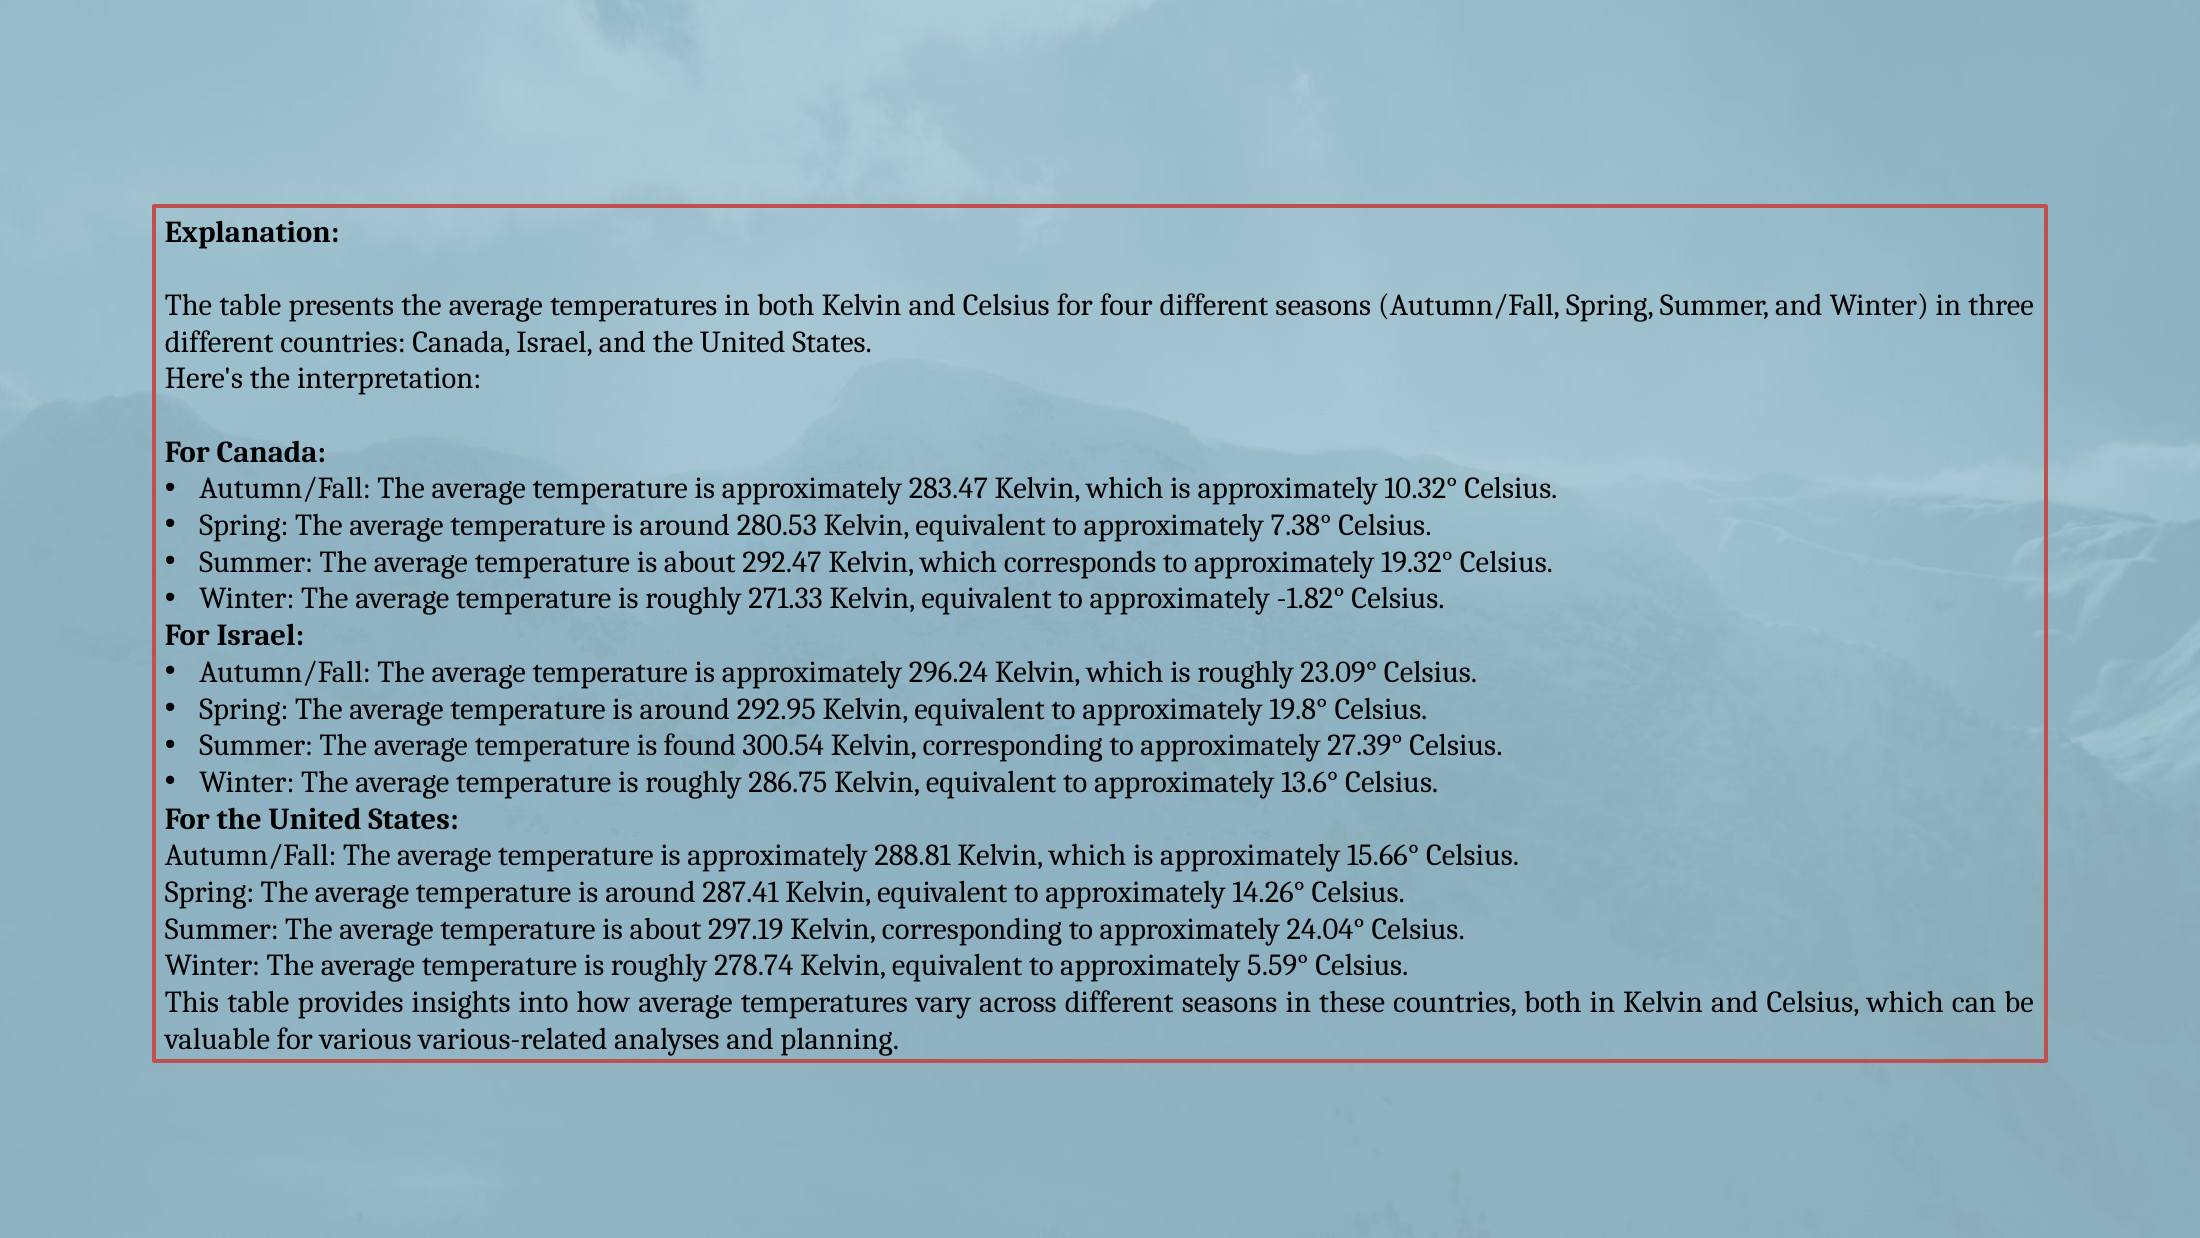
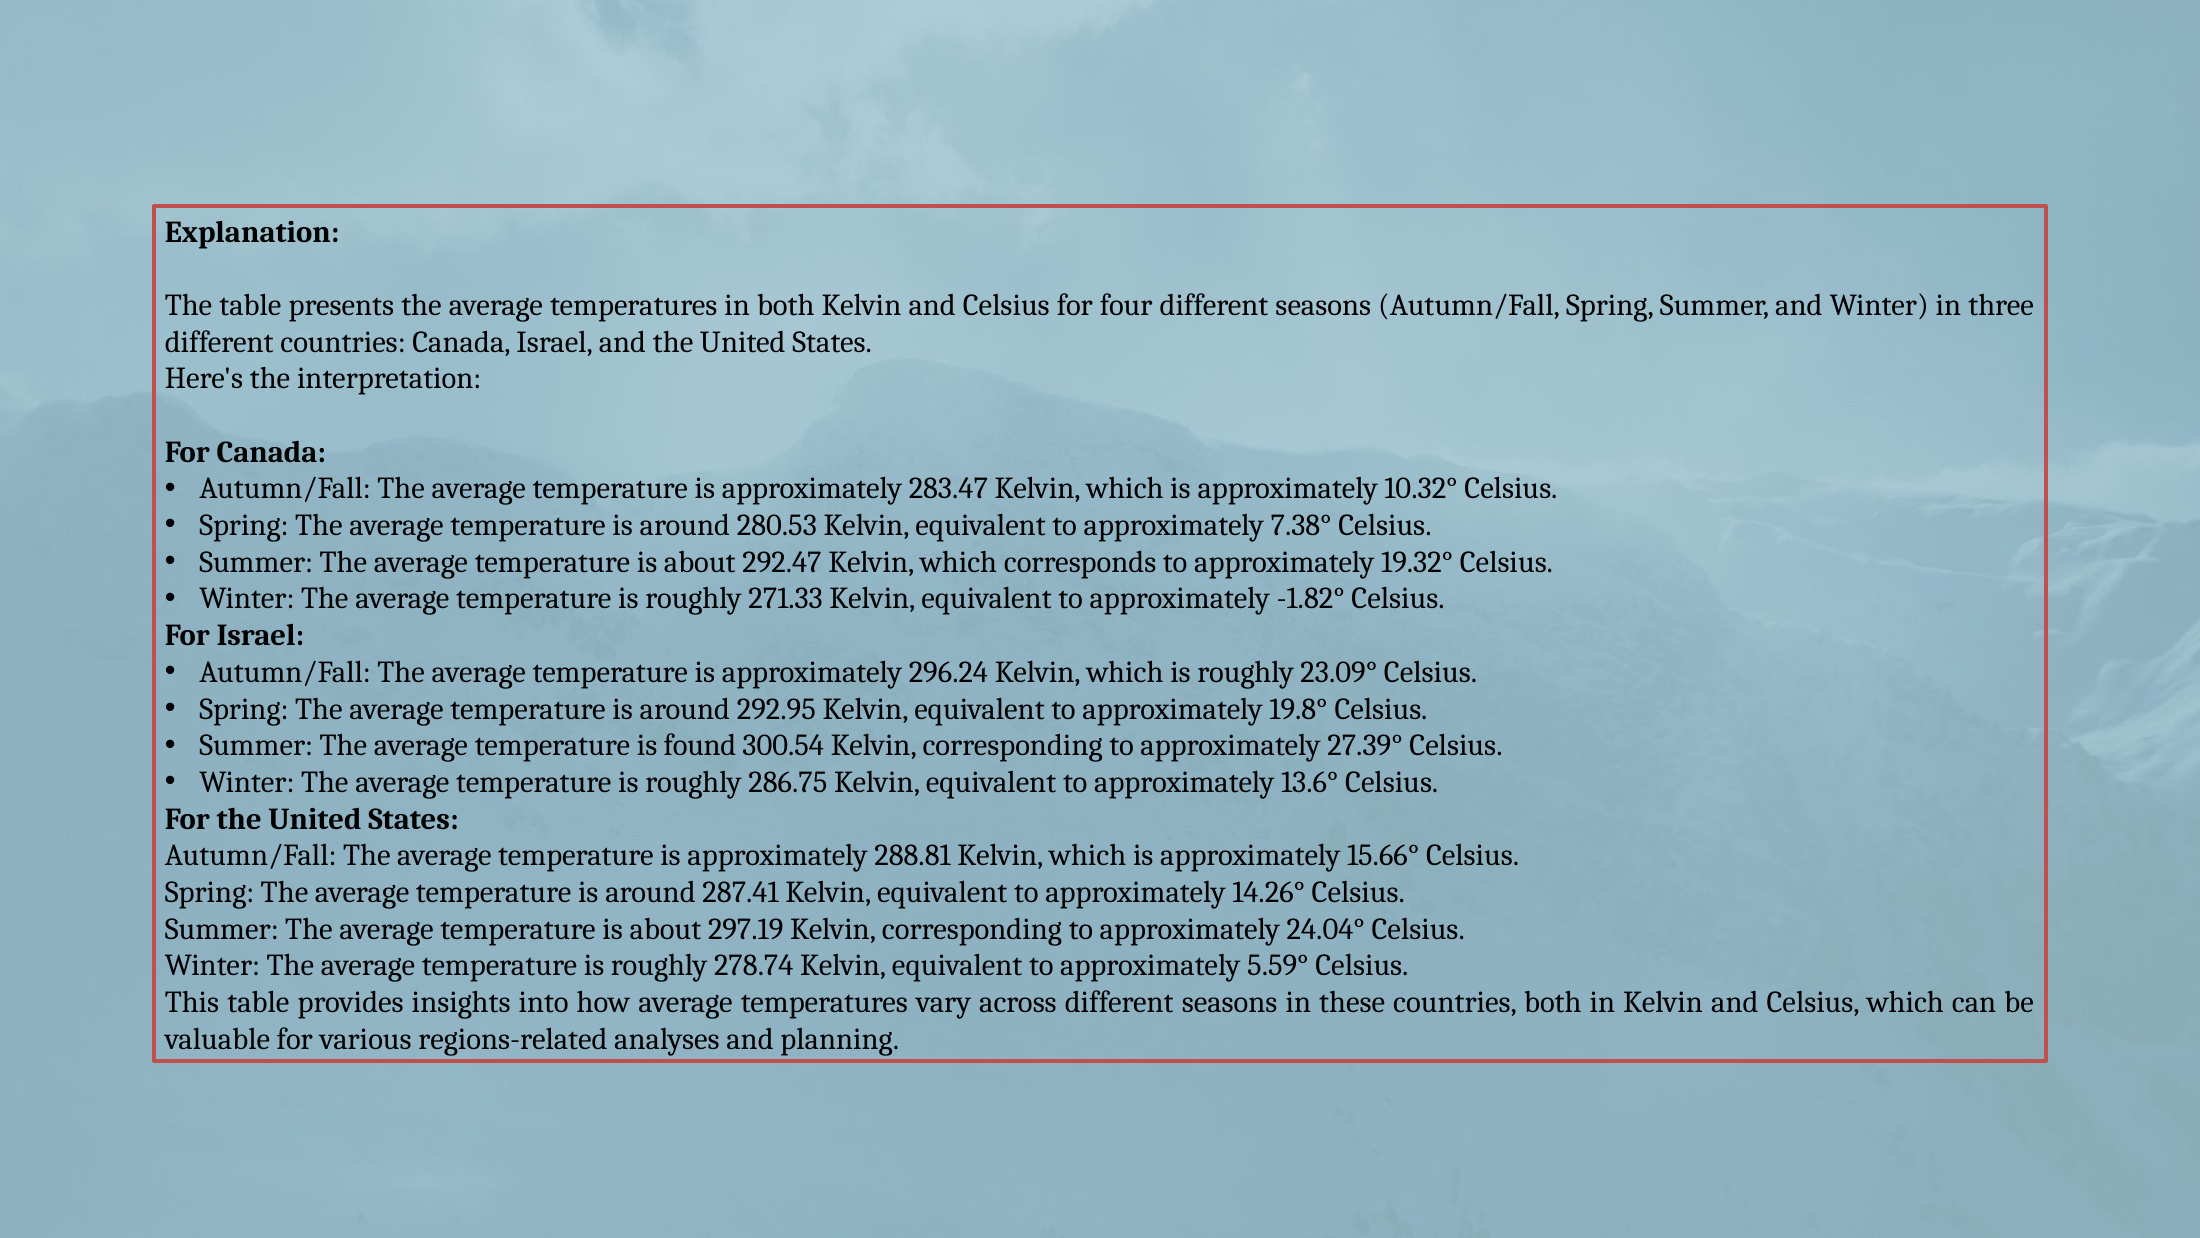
various-related: various-related -> regions-related
